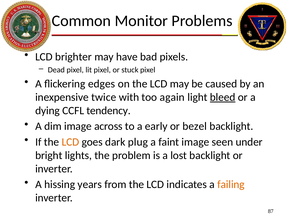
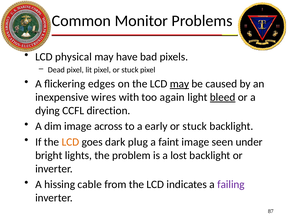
brighter: brighter -> physical
may at (179, 84) underline: none -> present
twice: twice -> wires
tendency: tendency -> direction
bezel at (195, 126): bezel -> stuck
years: years -> cable
failing colour: orange -> purple
